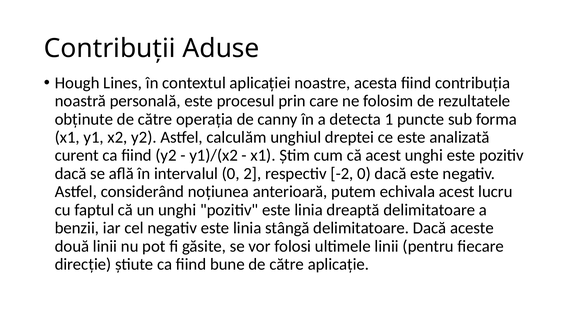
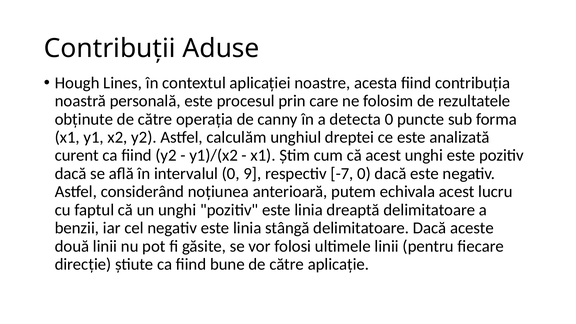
detecta 1: 1 -> 0
2: 2 -> 9
-2: -2 -> -7
